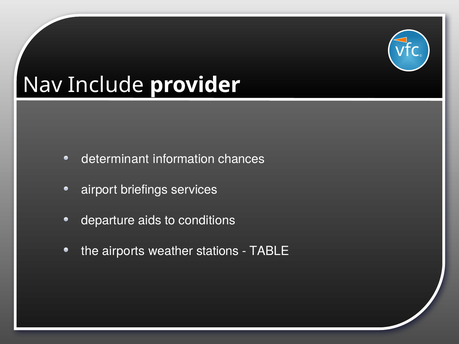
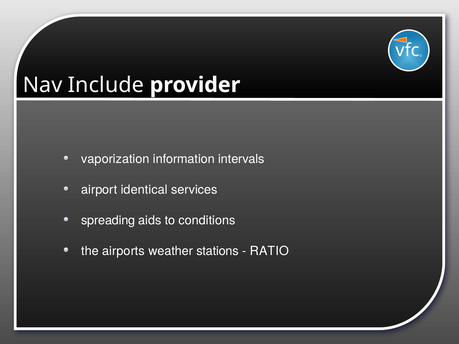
determinant: determinant -> vaporization
chances: chances -> intervals
briefings: briefings -> identical
departure: departure -> spreading
TABLE: TABLE -> RATIO
